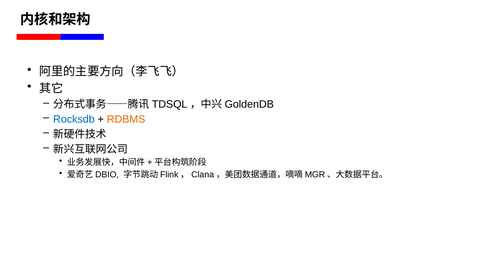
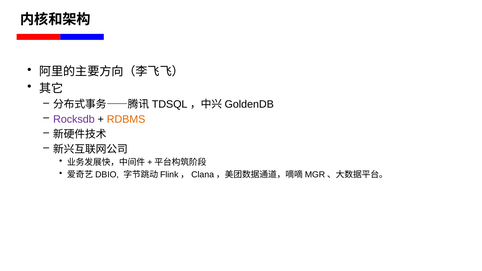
Rocksdb colour: blue -> purple
